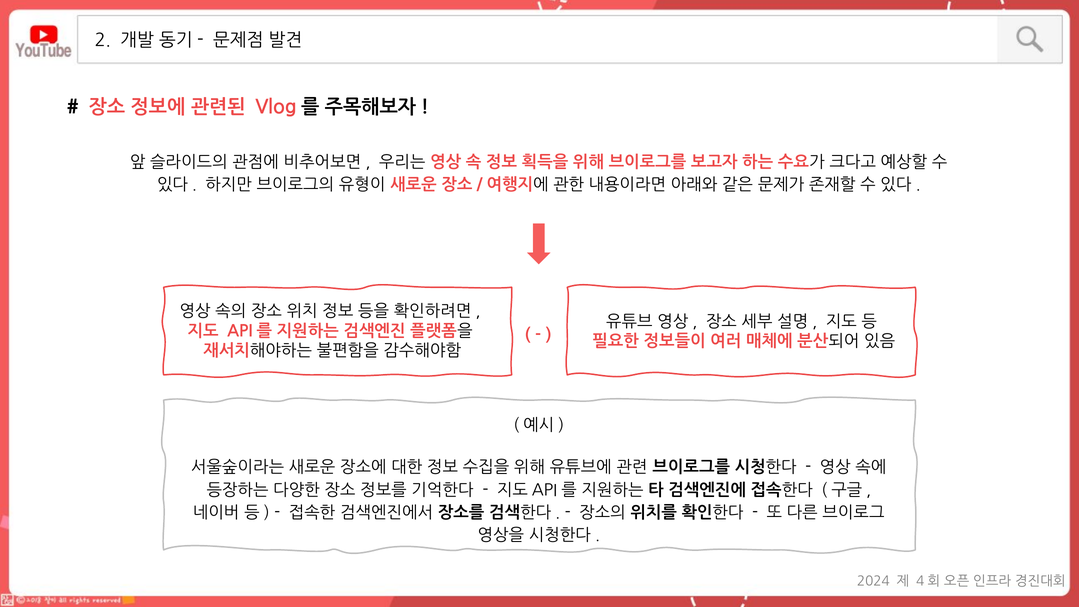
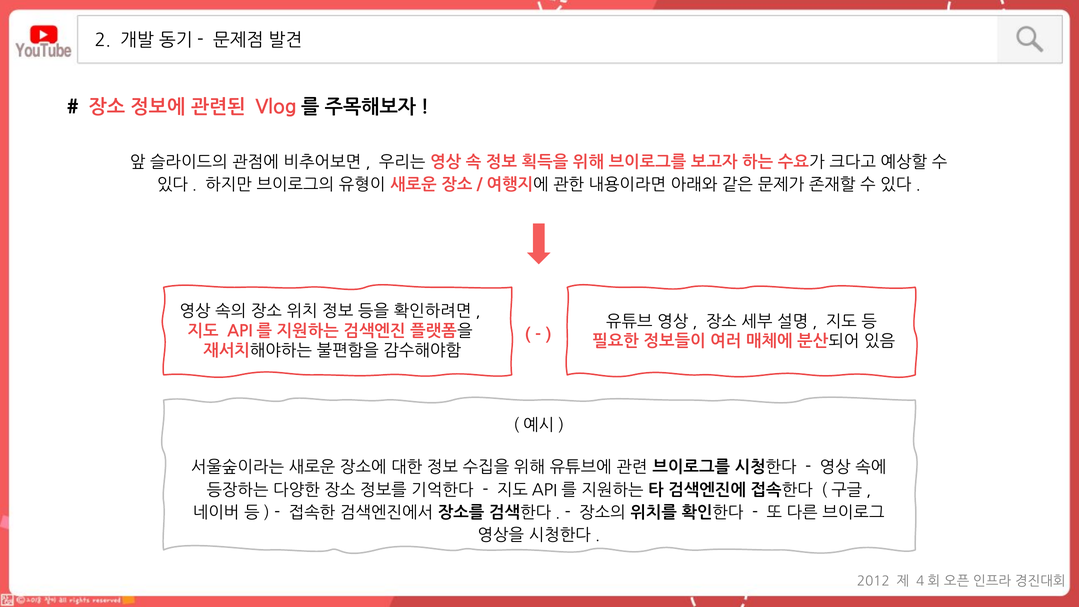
2024: 2024 -> 2012
